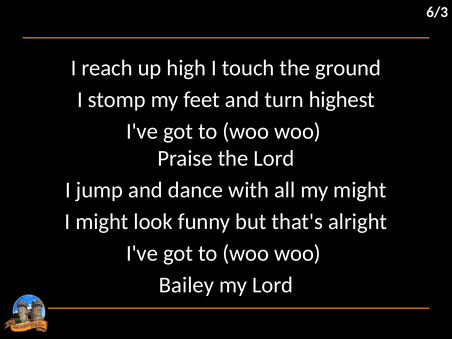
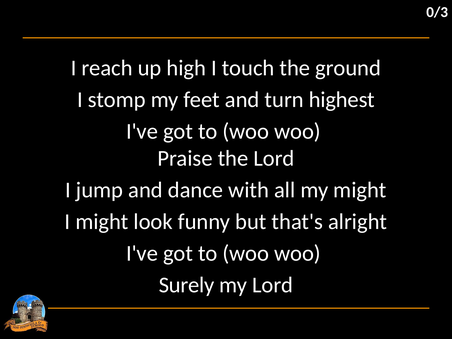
6/3: 6/3 -> 0/3
Bailey: Bailey -> Surely
